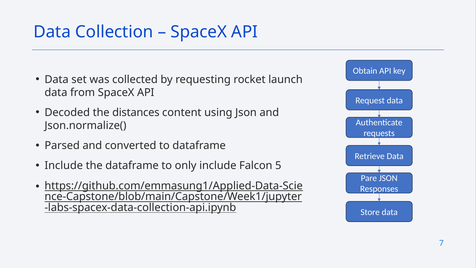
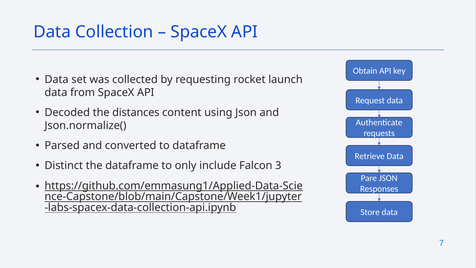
Include at (64, 166): Include -> Distinct
5: 5 -> 3
